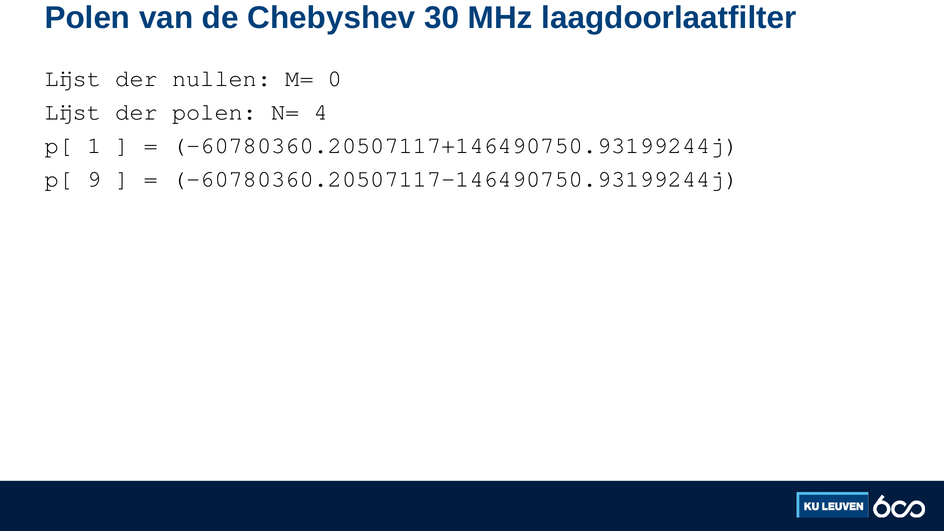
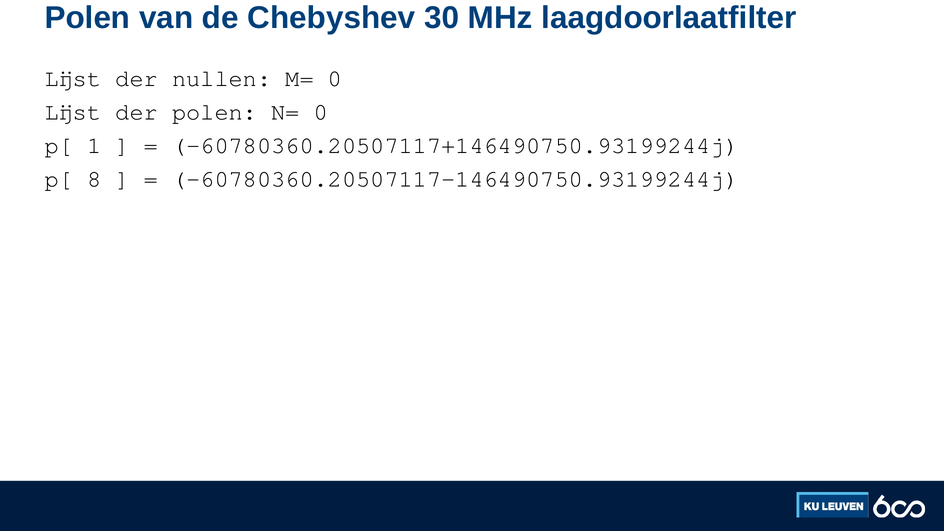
N= 4: 4 -> 0
9: 9 -> 8
